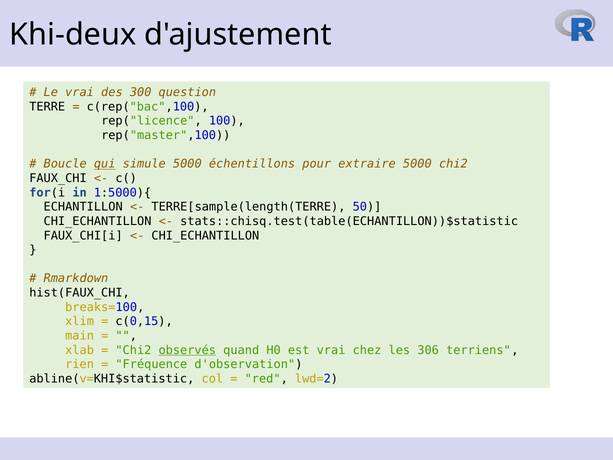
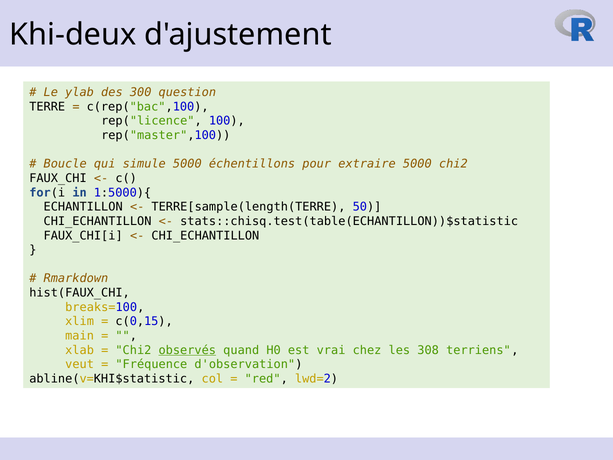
Le vrai: vrai -> ylab
qui underline: present -> none
306: 306 -> 308
rien: rien -> veut
